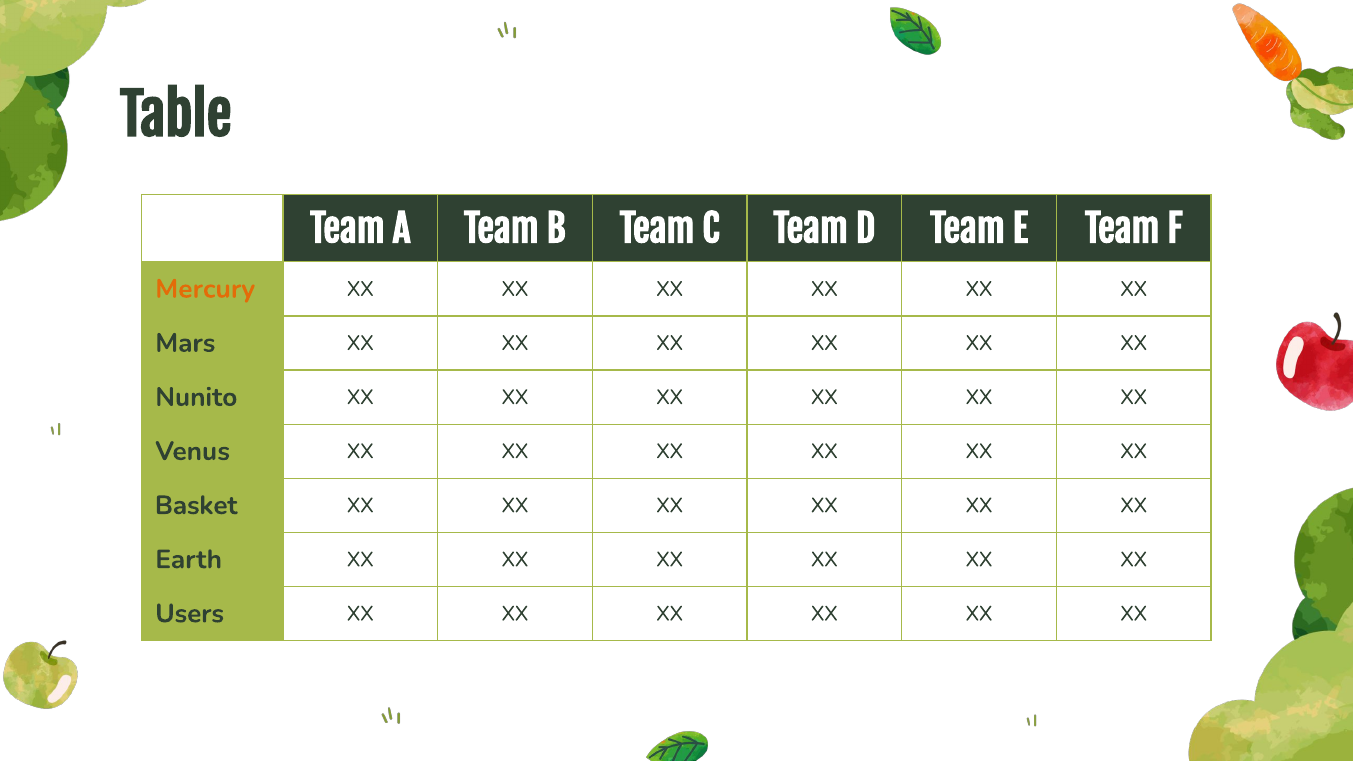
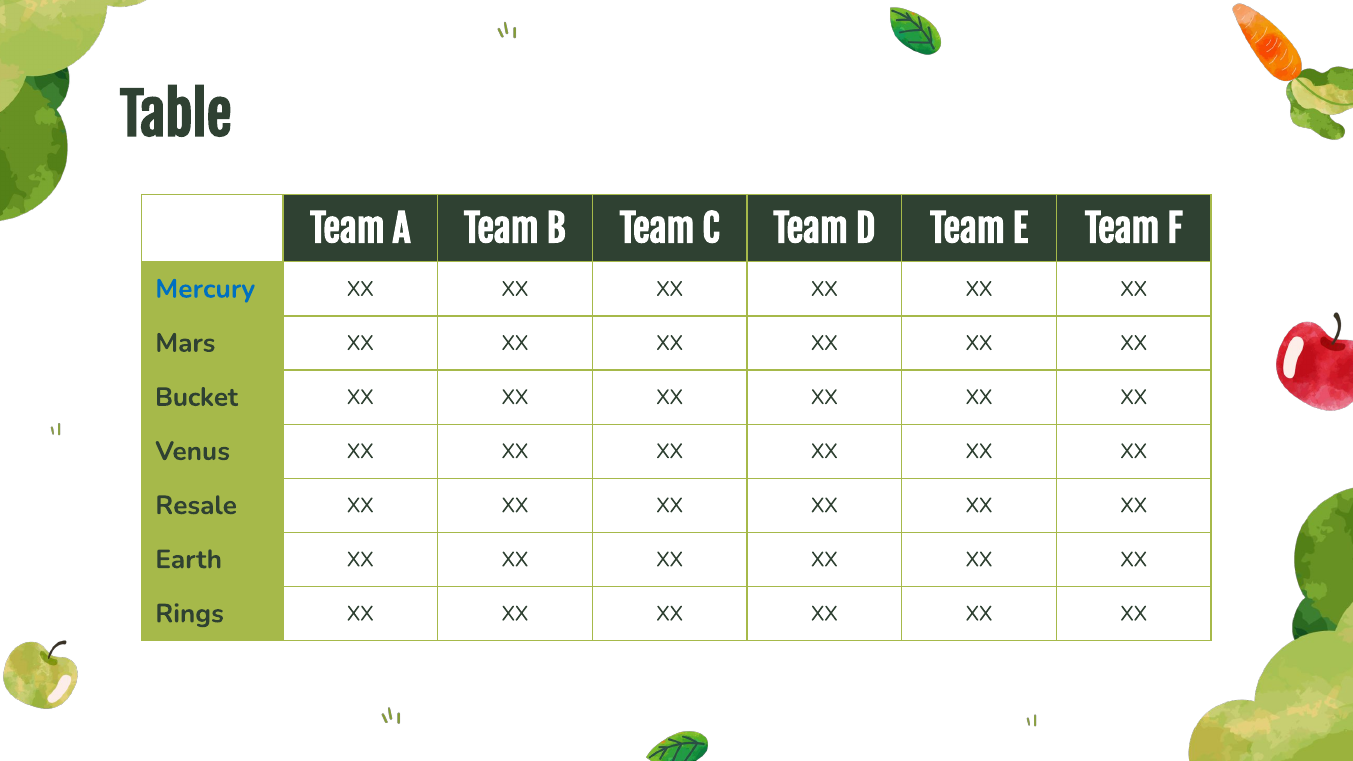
Mercury colour: orange -> blue
Nunito: Nunito -> Bucket
Basket: Basket -> Resale
Users: Users -> Rings
